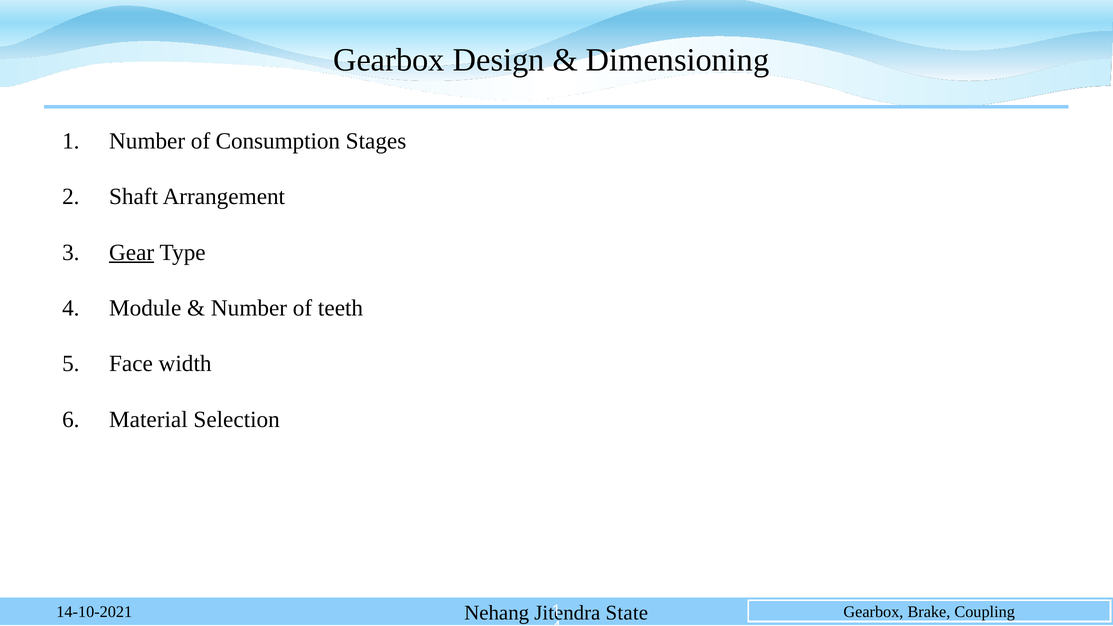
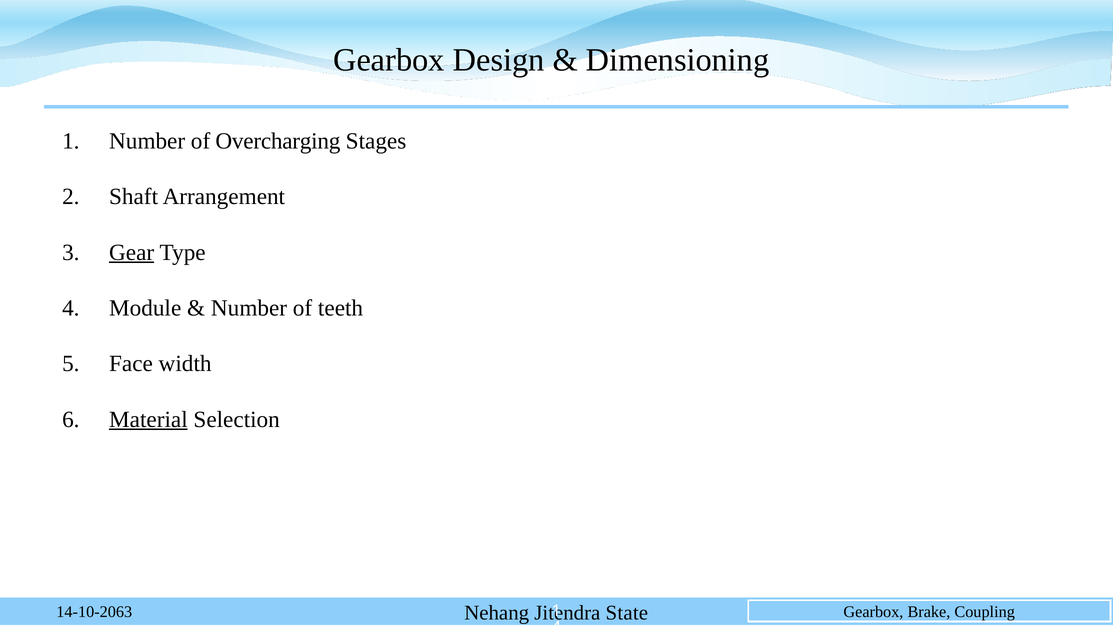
Consumption: Consumption -> Overcharging
Material underline: none -> present
14-10-2021: 14-10-2021 -> 14-10-2063
